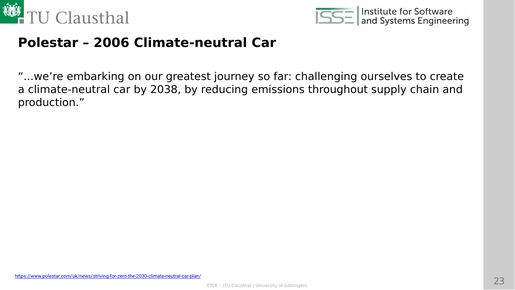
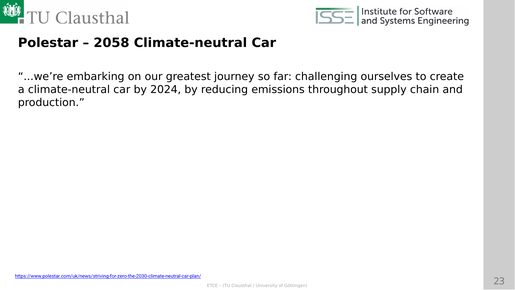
2006: 2006 -> 2058
2038: 2038 -> 2024
